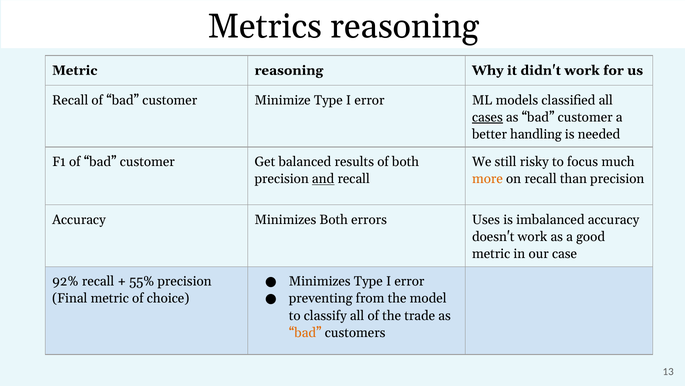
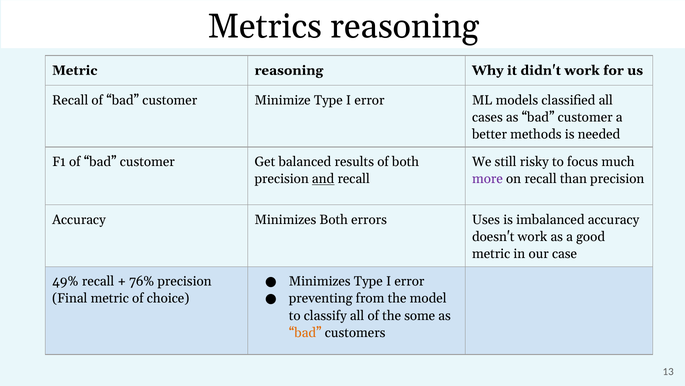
cases underline: present -> none
handling: handling -> methods
more colour: orange -> purple
92%: 92% -> 49%
55%: 55% -> 76%
trade: trade -> some
